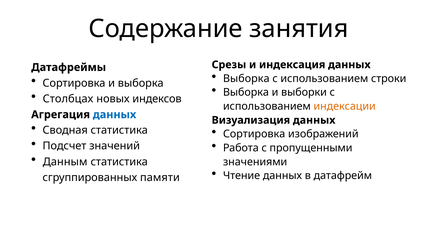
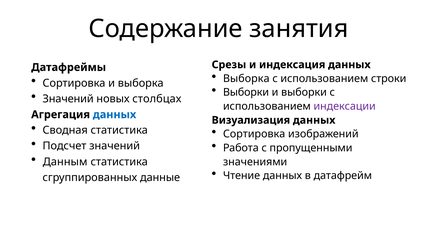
Выборка at (246, 92): Выборка -> Выборки
Столбцах at (68, 99): Столбцах -> Значений
индексов: индексов -> столбцах
индексации colour: orange -> purple
памяти: памяти -> данные
